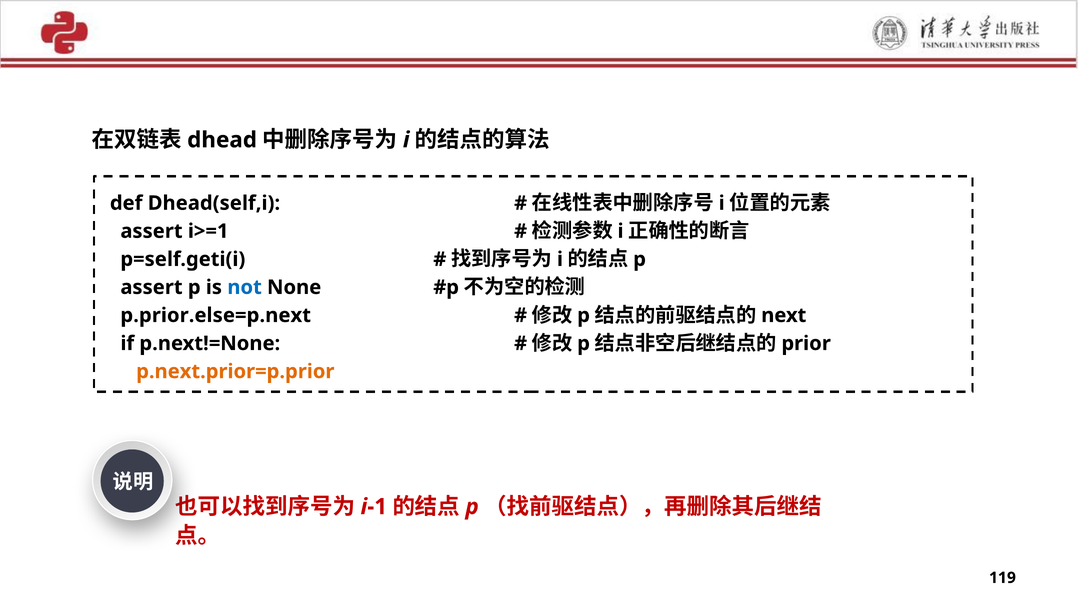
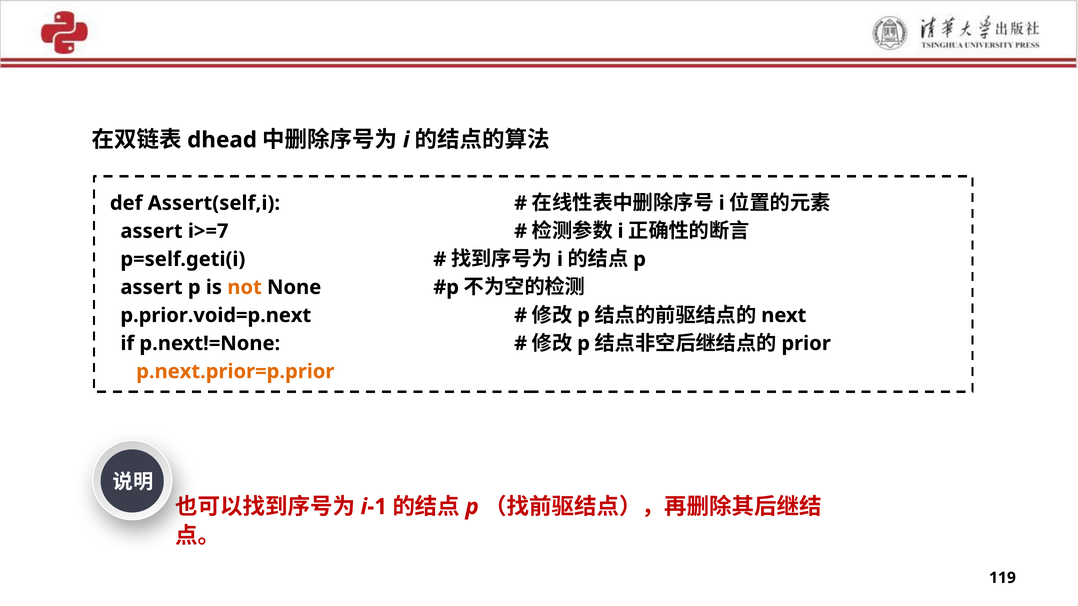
Dhead(self,i: Dhead(self,i -> Assert(self,i
i>=1: i>=1 -> i>=7
not colour: blue -> orange
p.prior.else=p.next: p.prior.else=p.next -> p.prior.void=p.next
